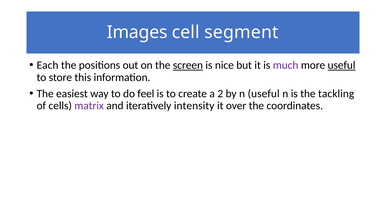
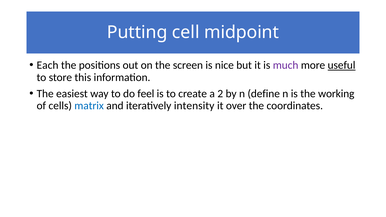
Images: Images -> Putting
segment: segment -> midpoint
screen underline: present -> none
n useful: useful -> define
tackling: tackling -> working
matrix colour: purple -> blue
